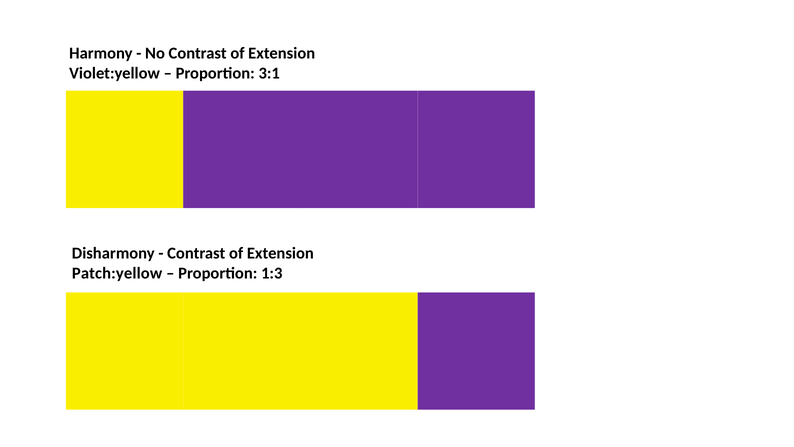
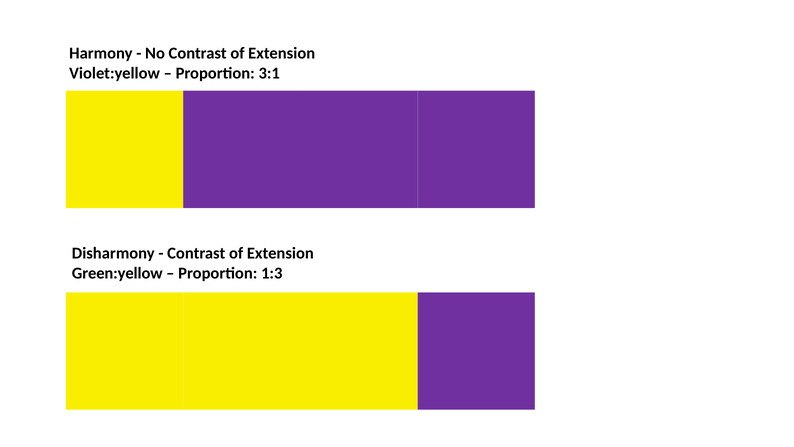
Patch:yellow: Patch:yellow -> Green:yellow
